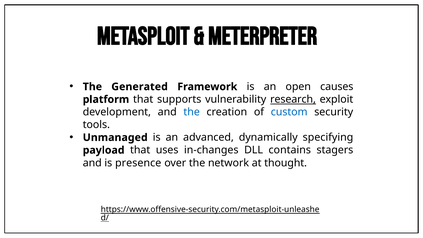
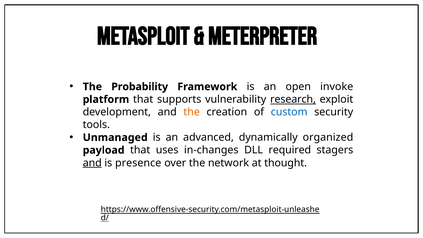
Generated: Generated -> Probability
causes: causes -> invoke
the at (192, 112) colour: blue -> orange
specifying: specifying -> organized
contains: contains -> required
and at (92, 163) underline: none -> present
